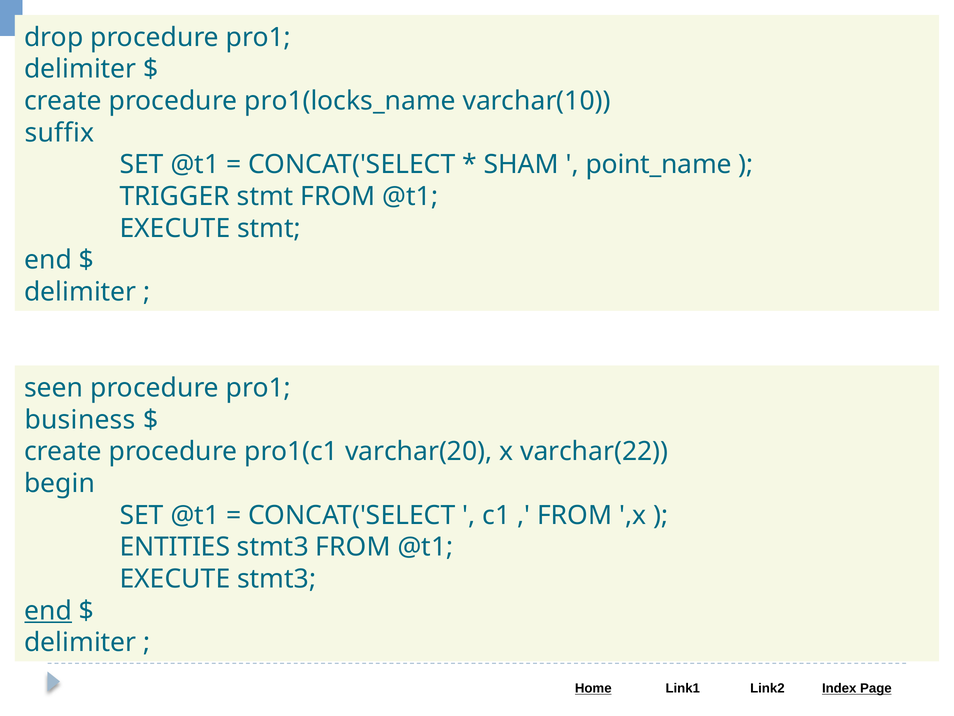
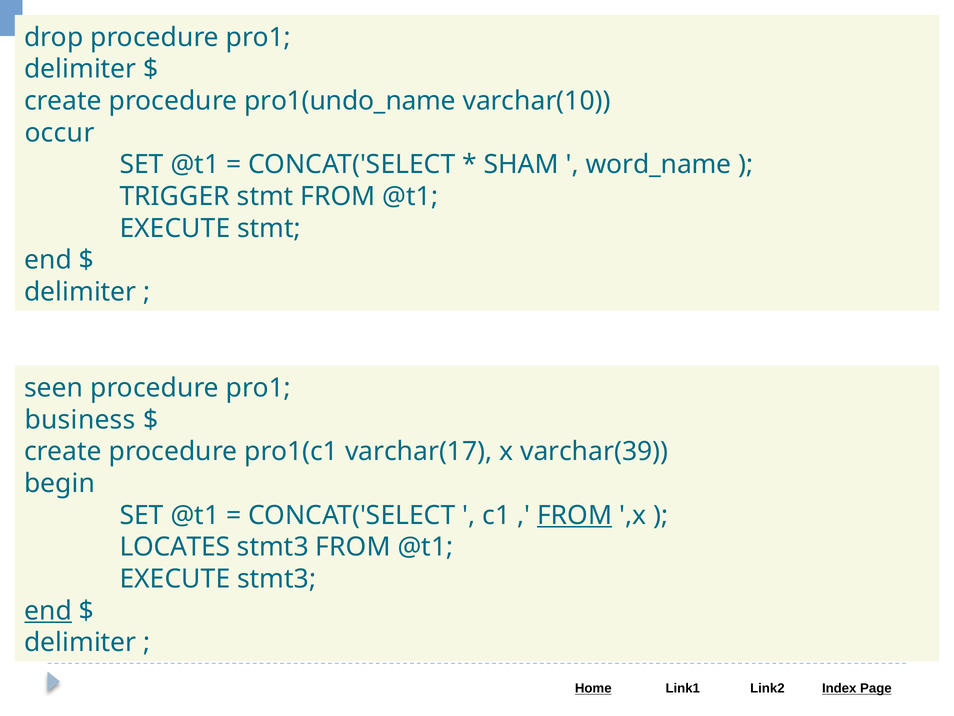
pro1(locks_name: pro1(locks_name -> pro1(undo_name
suffix: suffix -> occur
point_name: point_name -> word_name
varchar(20: varchar(20 -> varchar(17
varchar(22: varchar(22 -> varchar(39
FROM at (575, 515) underline: none -> present
ENTITIES: ENTITIES -> LOCATES
